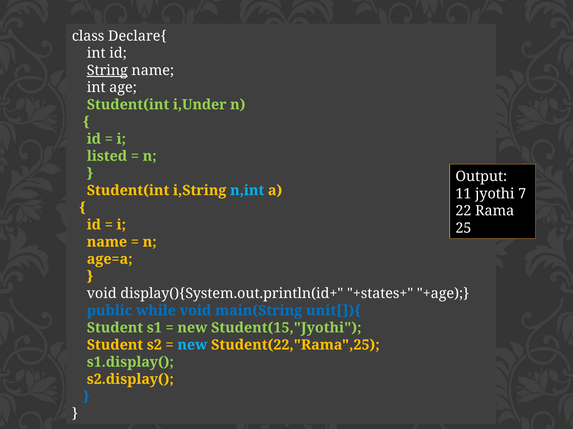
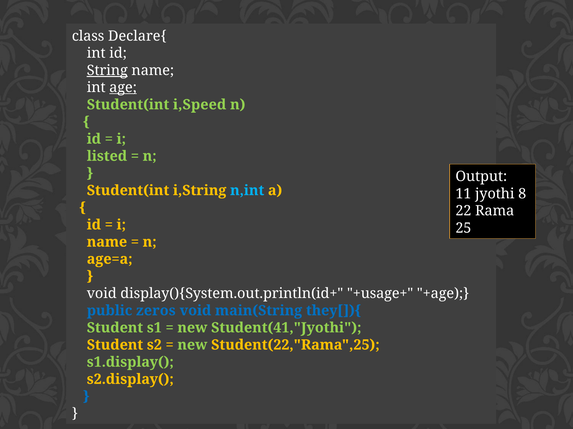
age underline: none -> present
i,Under: i,Under -> i,Speed
7: 7 -> 8
+states+: +states+ -> +usage+
while: while -> zeros
unit[]){: unit[]){ -> they[]){
Student(15,"Jyothi: Student(15,"Jyothi -> Student(41,"Jyothi
new at (192, 345) colour: light blue -> light green
